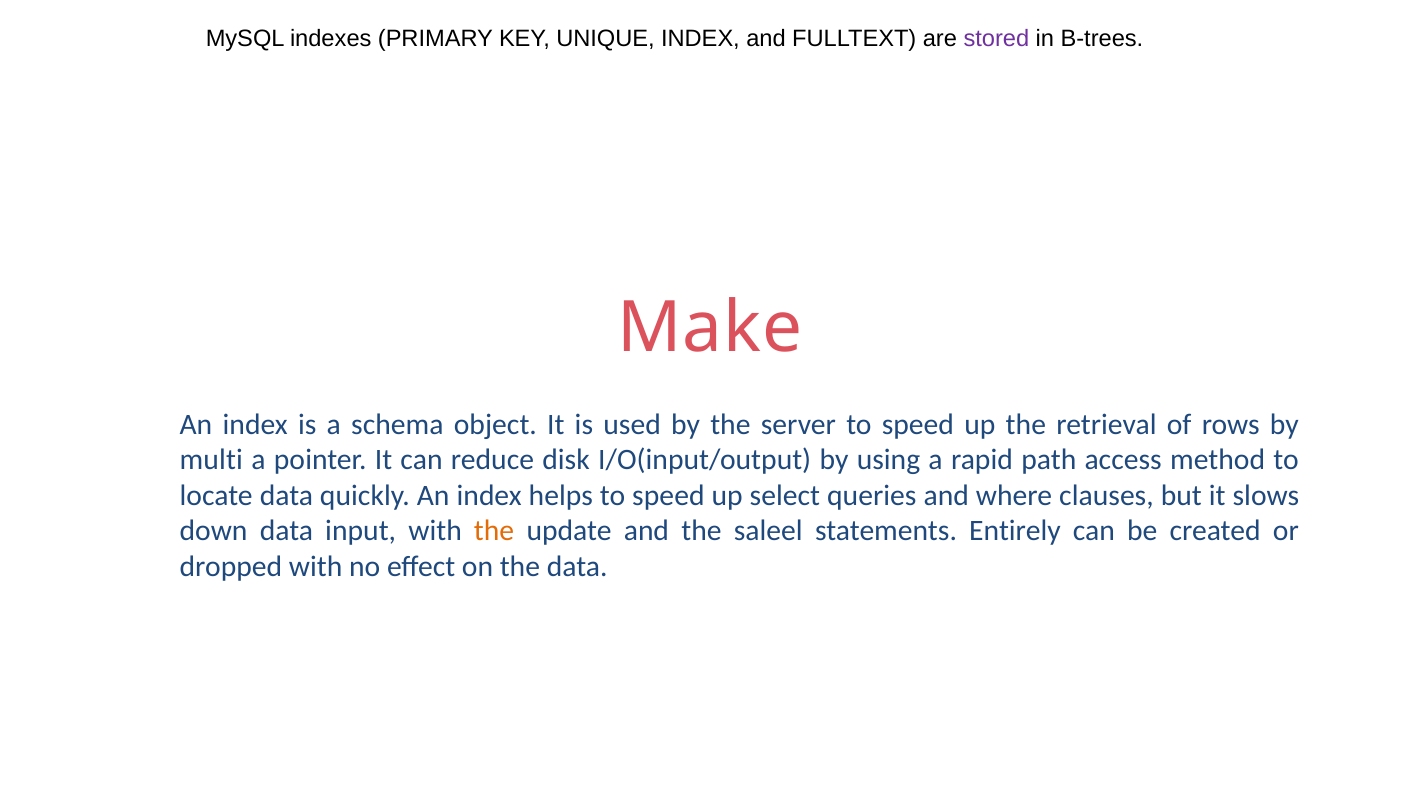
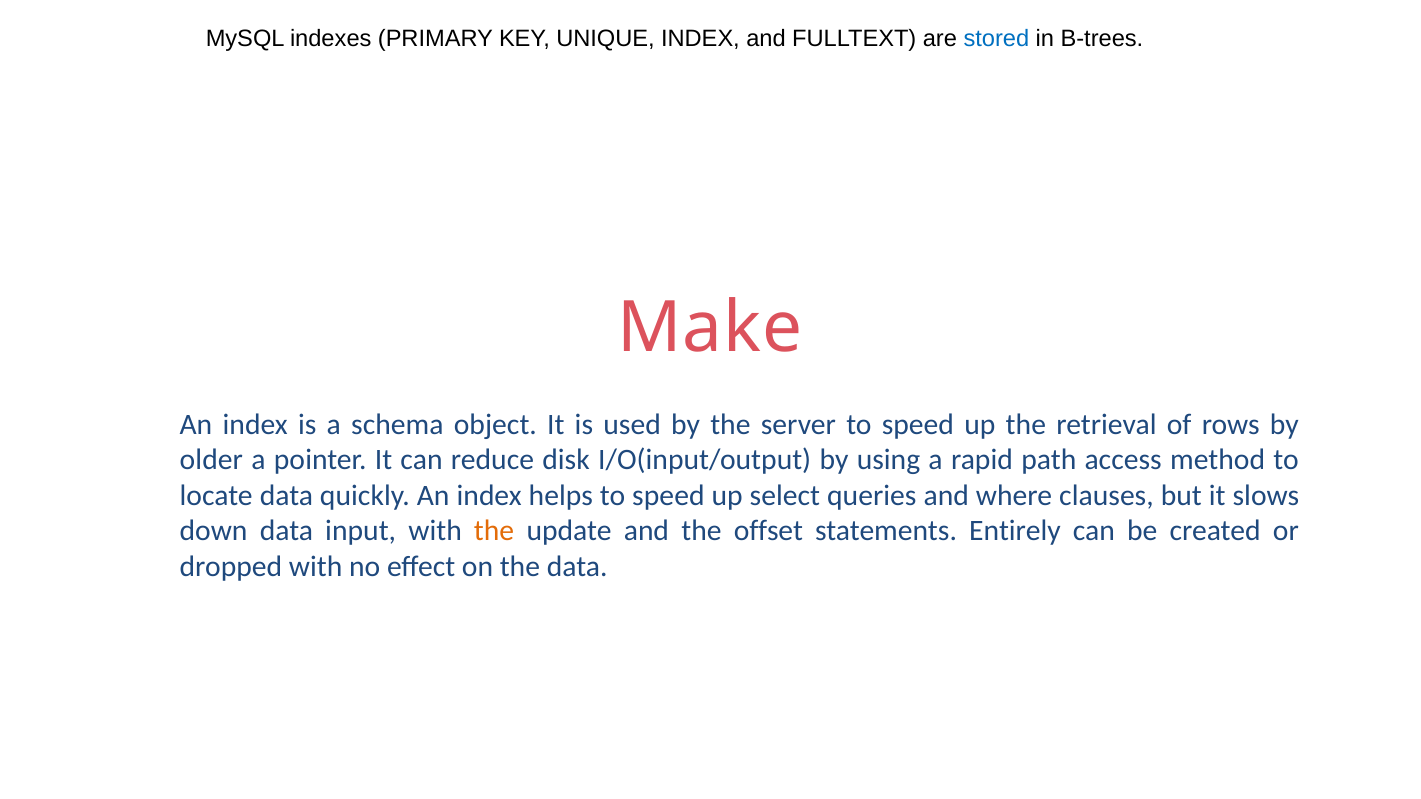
stored colour: purple -> blue
multi: multi -> older
saleel: saleel -> offset
